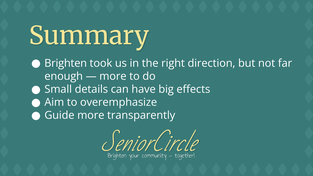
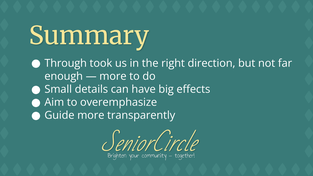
Brighten at (66, 63): Brighten -> Through
